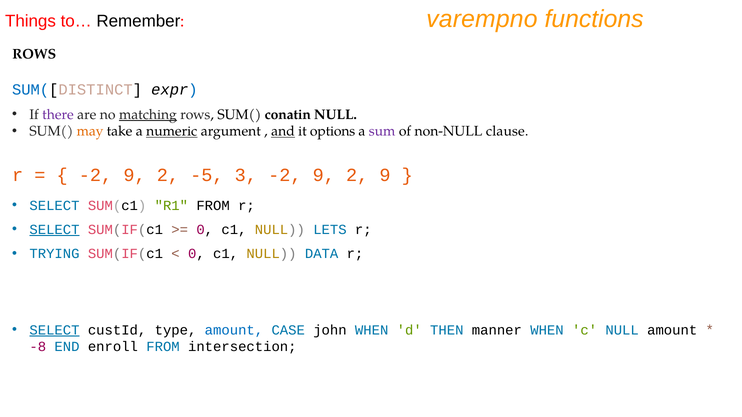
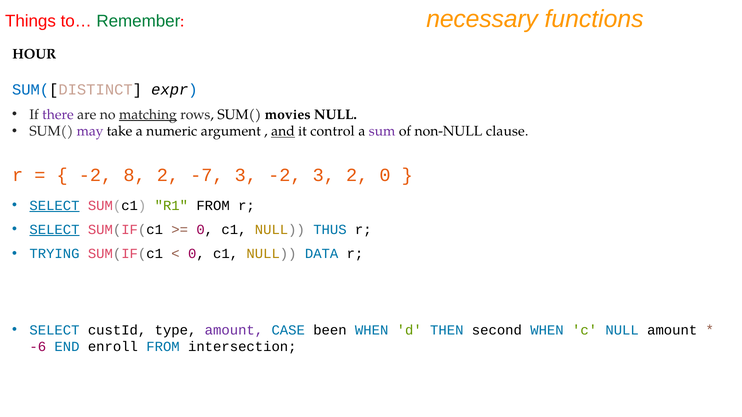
Remember colour: black -> green
varempno: varempno -> necessary
ROWS at (34, 54): ROWS -> HOUR
conatin: conatin -> movies
may colour: orange -> purple
numeric underline: present -> none
options: options -> control
9 at (135, 175): 9 -> 8
-5: -5 -> -7
3 -2 9: 9 -> 3
2 9: 9 -> 0
SELECT at (54, 206) underline: none -> present
LETS: LETS -> THUS
SELECT at (54, 330) underline: present -> none
amount at (234, 330) colour: blue -> purple
john: john -> been
manner: manner -> second
-8: -8 -> -6
